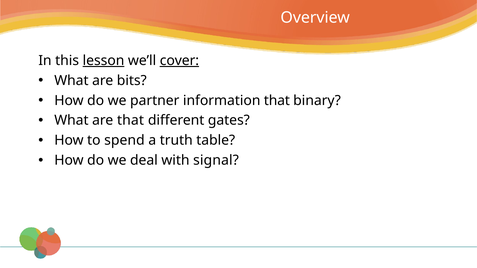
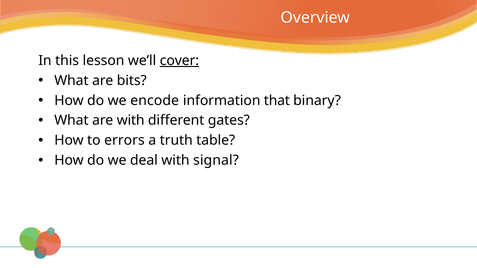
lesson underline: present -> none
partner: partner -> encode
are that: that -> with
spend: spend -> errors
